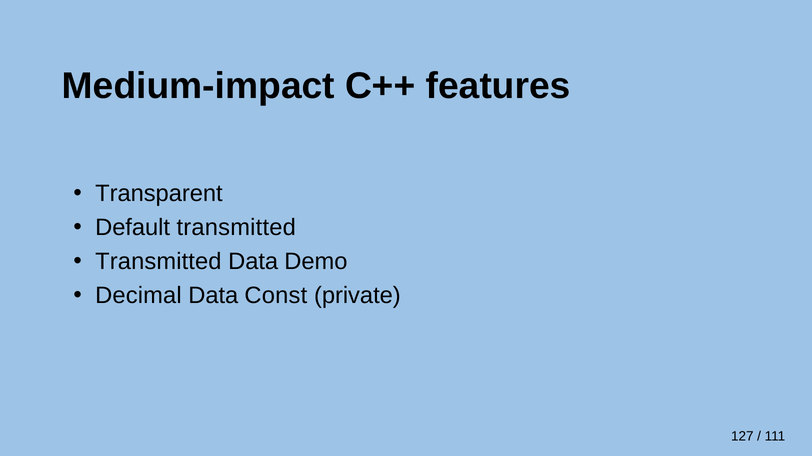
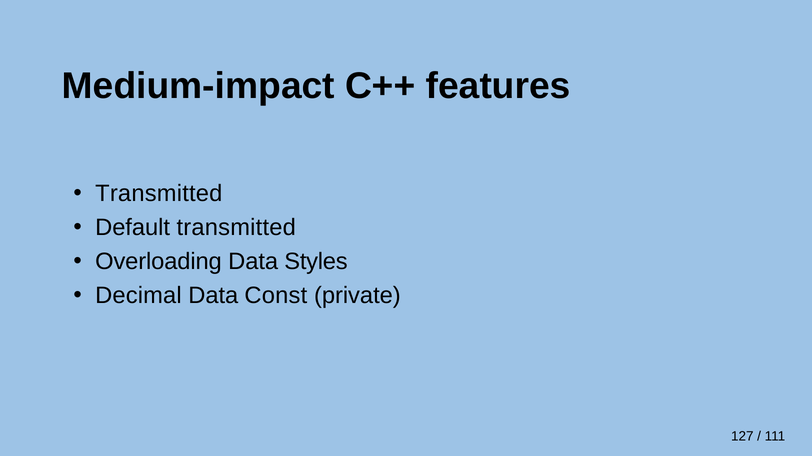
Transparent at (159, 194): Transparent -> Transmitted
Transmitted at (158, 262): Transmitted -> Overloading
Demo: Demo -> Styles
